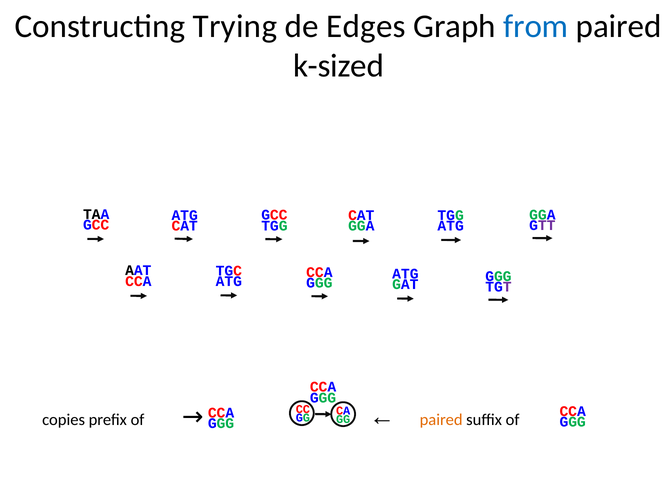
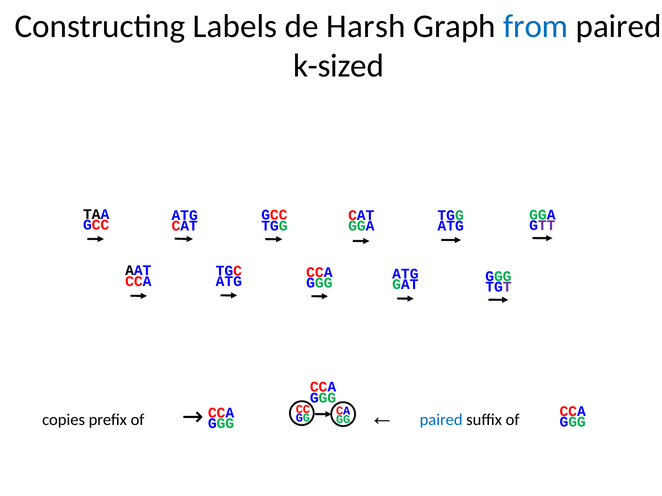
Trying: Trying -> Labels
Edges: Edges -> Harsh
paired at (441, 420) colour: orange -> blue
